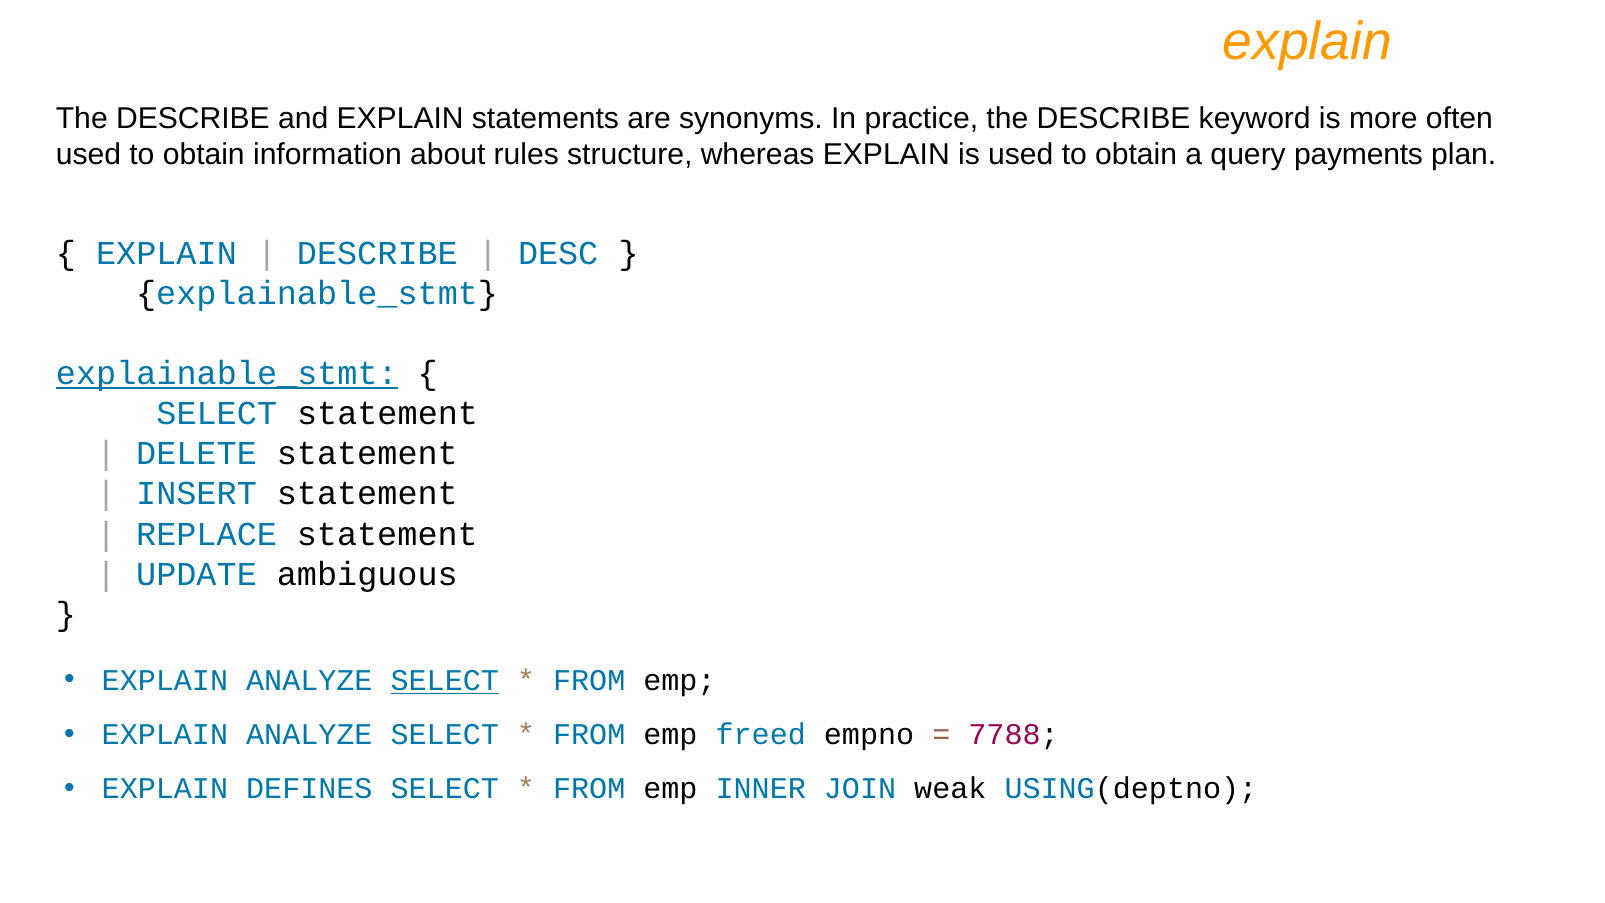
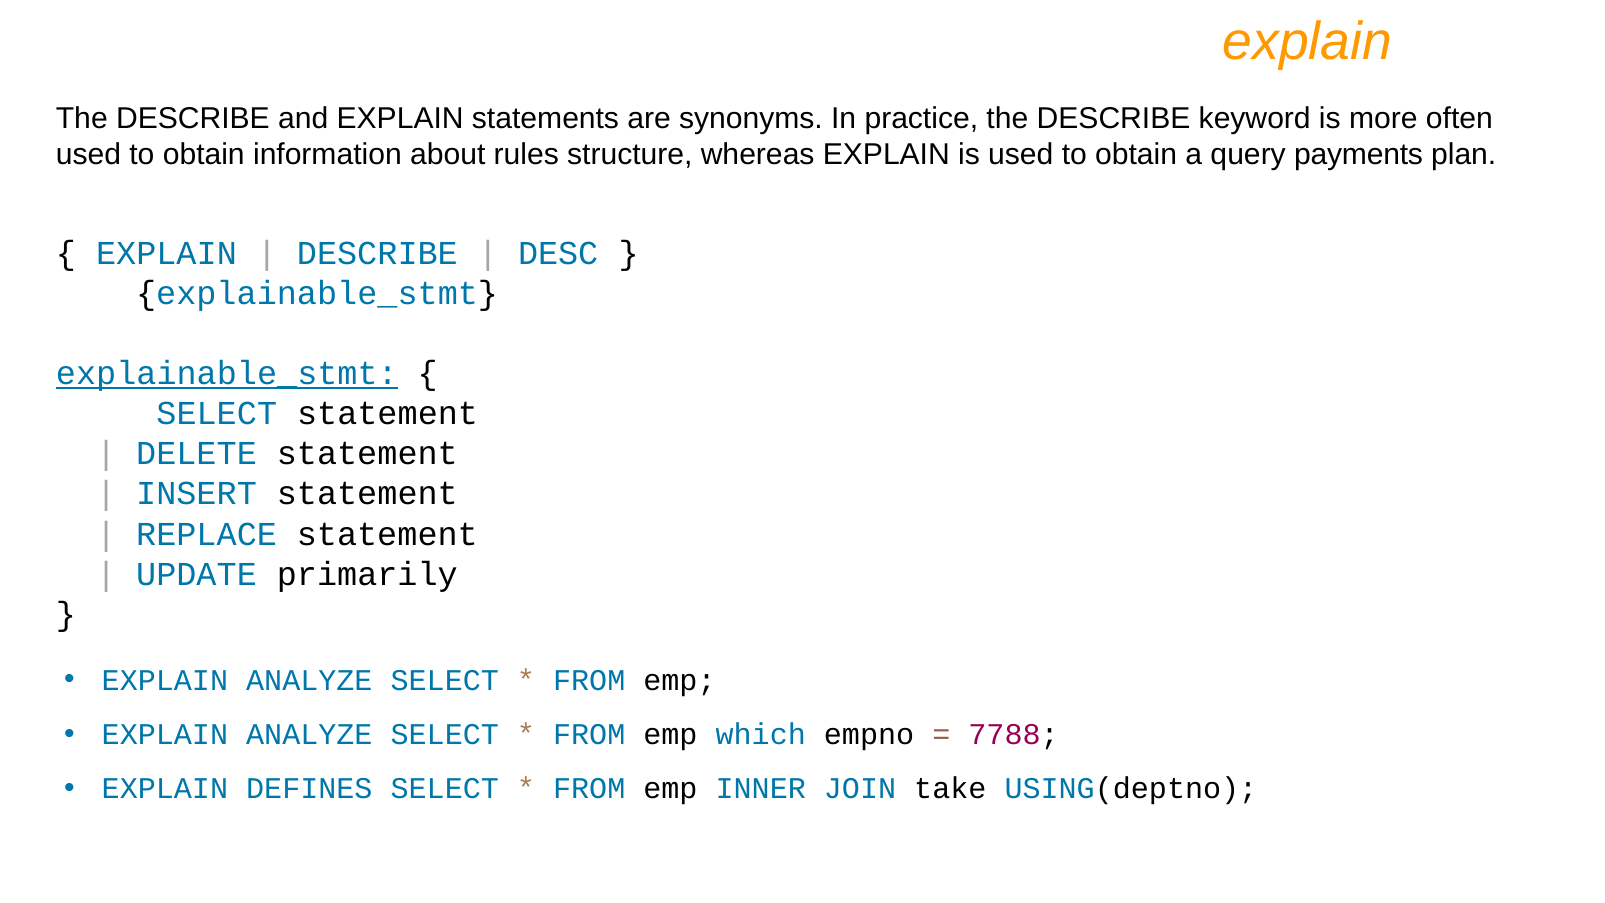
ambiguous: ambiguous -> primarily
SELECT at (445, 680) underline: present -> none
freed: freed -> which
weak: weak -> take
